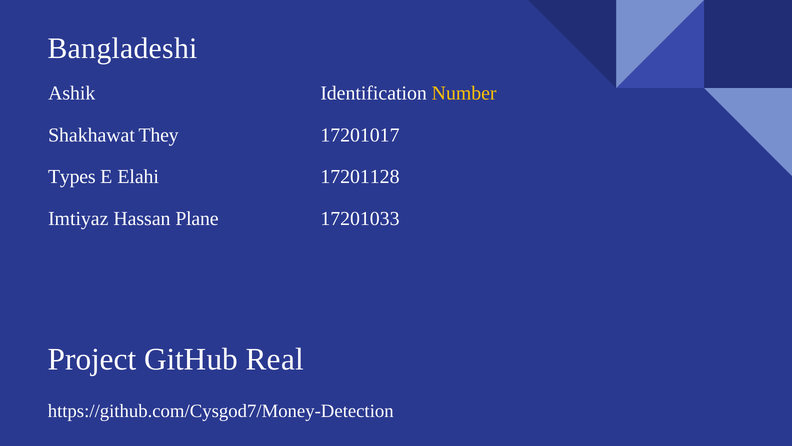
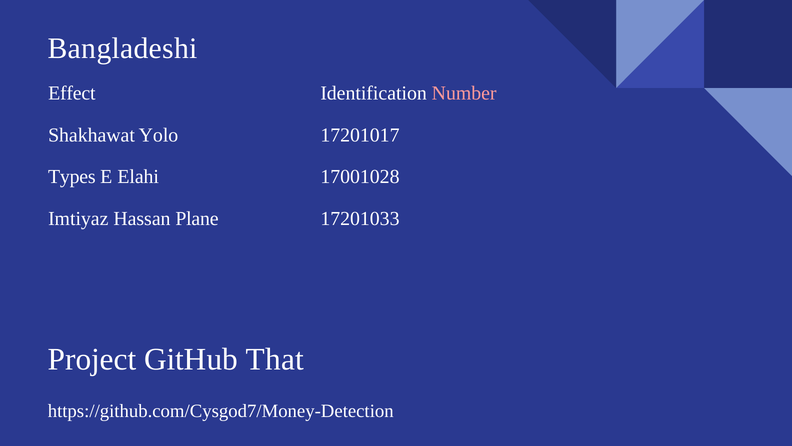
Ashik: Ashik -> Effect
Number colour: yellow -> pink
They: They -> Yolo
17201128: 17201128 -> 17001028
Real: Real -> That
